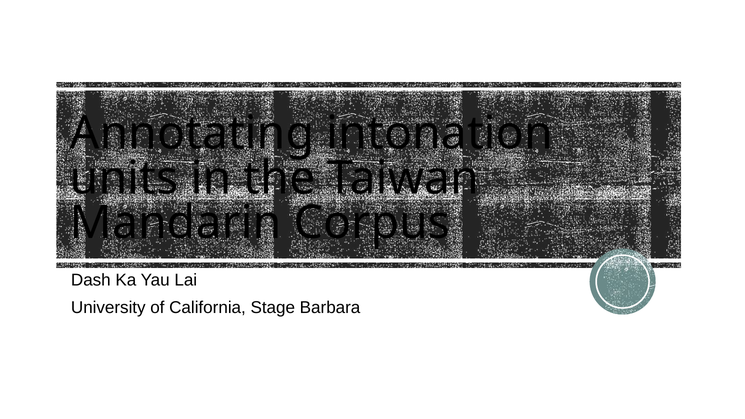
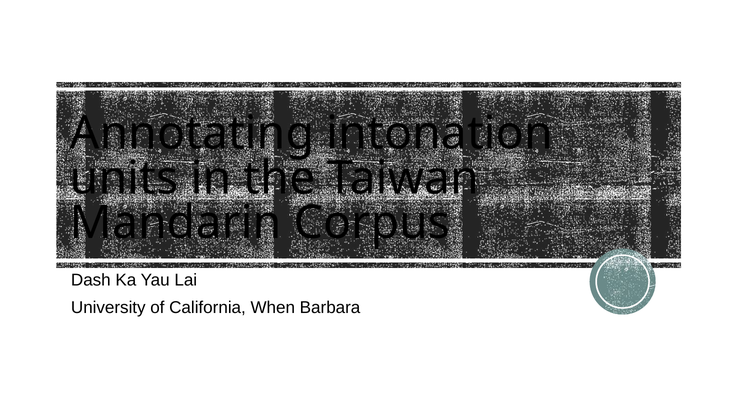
Stage: Stage -> When
